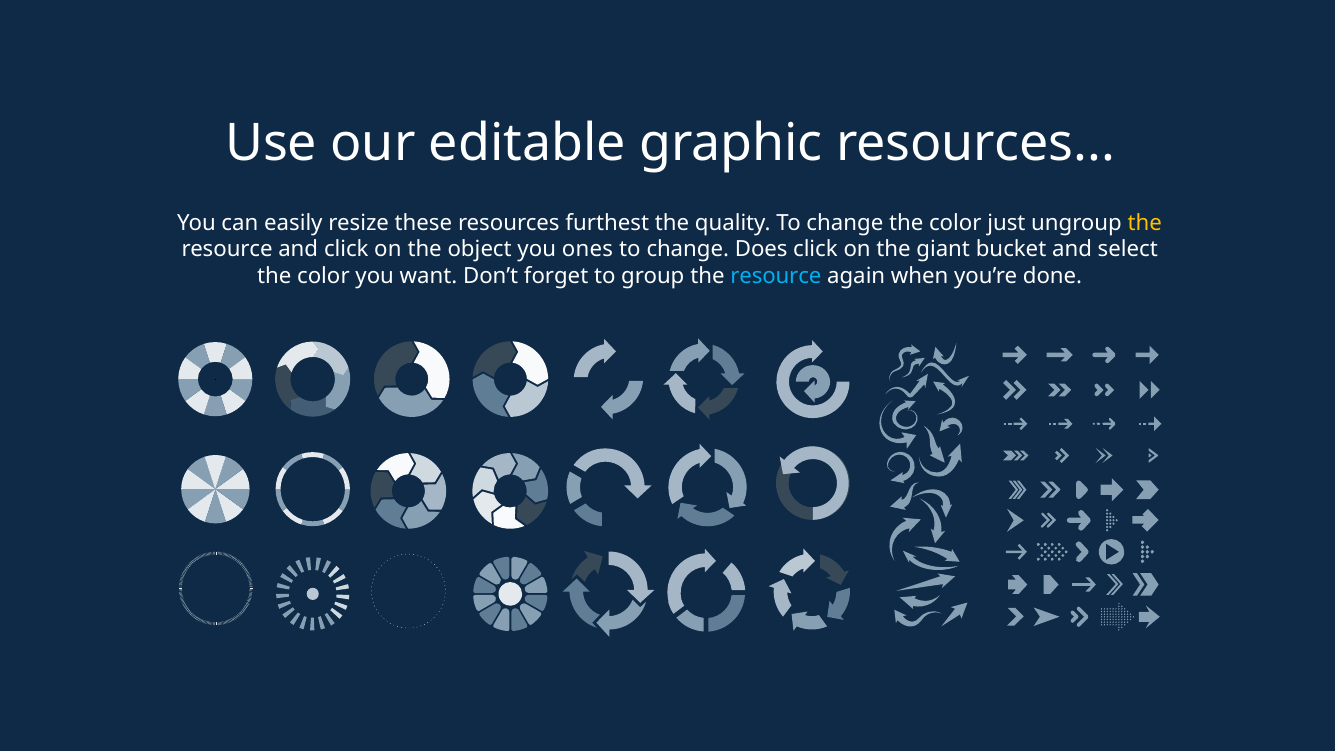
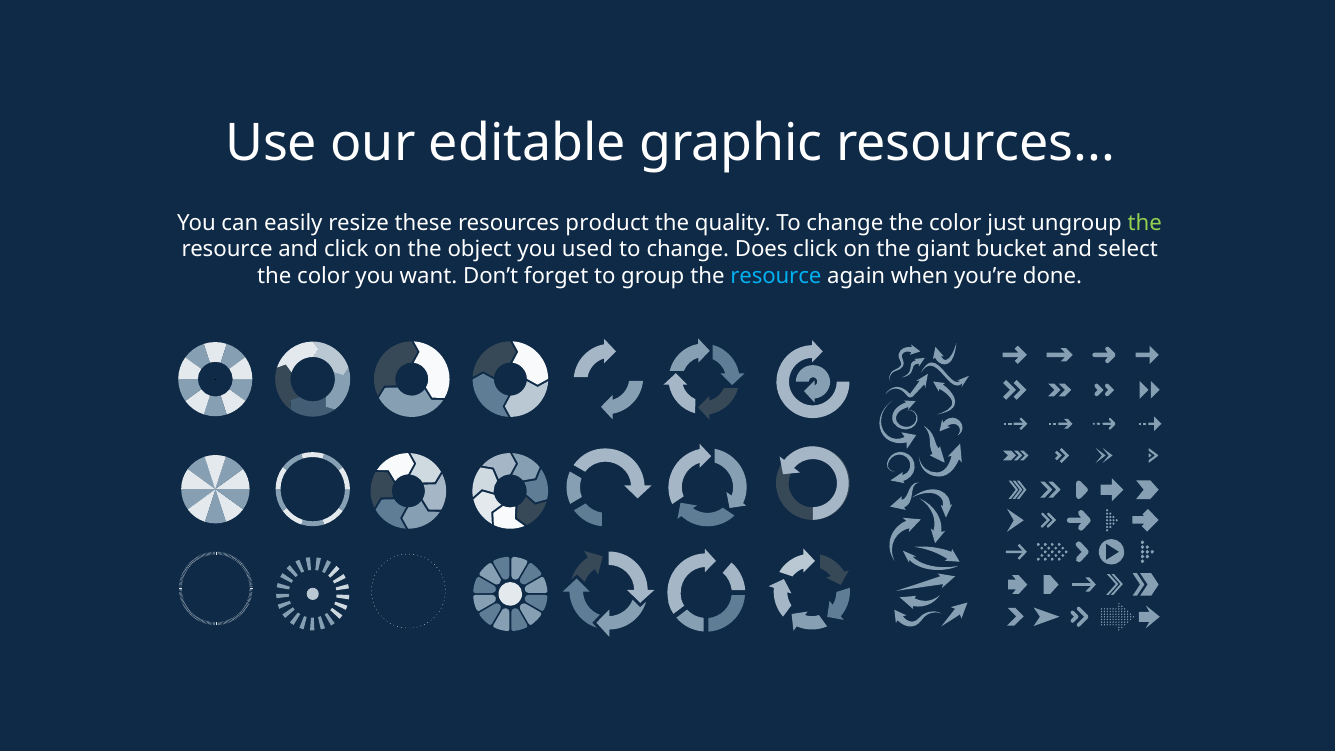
furthest: furthest -> product
the at (1145, 223) colour: yellow -> light green
ones: ones -> used
